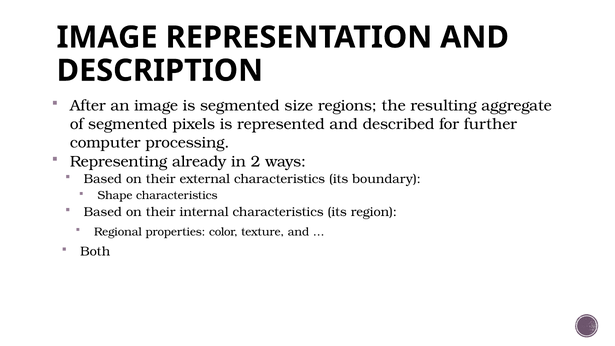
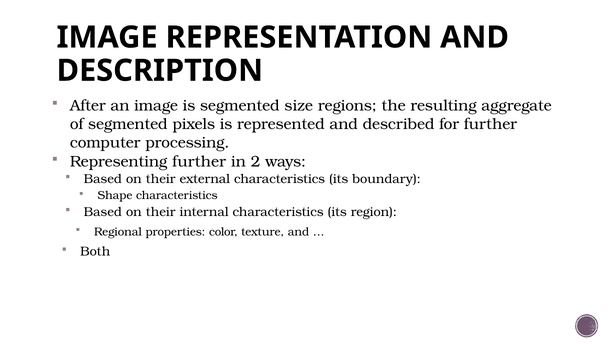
Representing already: already -> further
